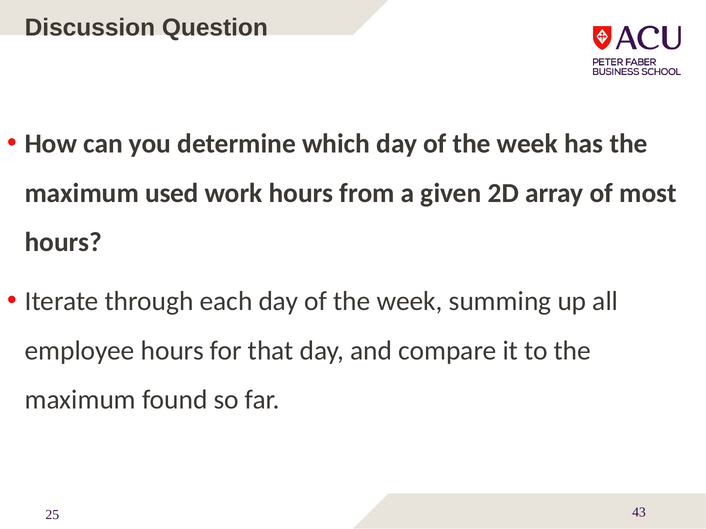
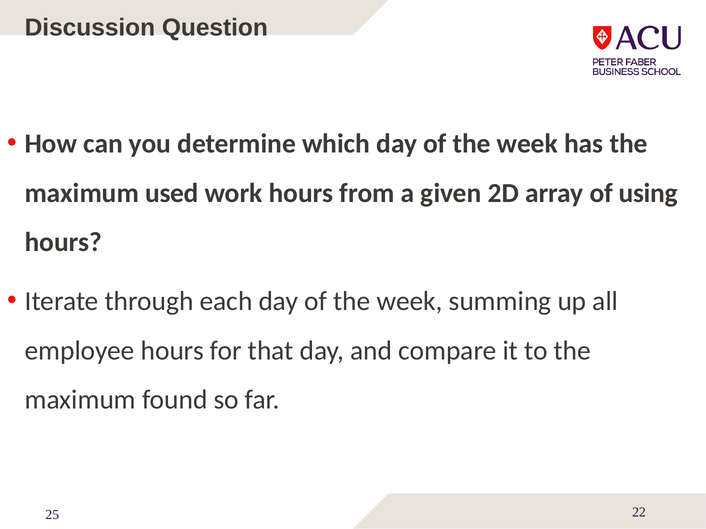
most: most -> using
43: 43 -> 22
